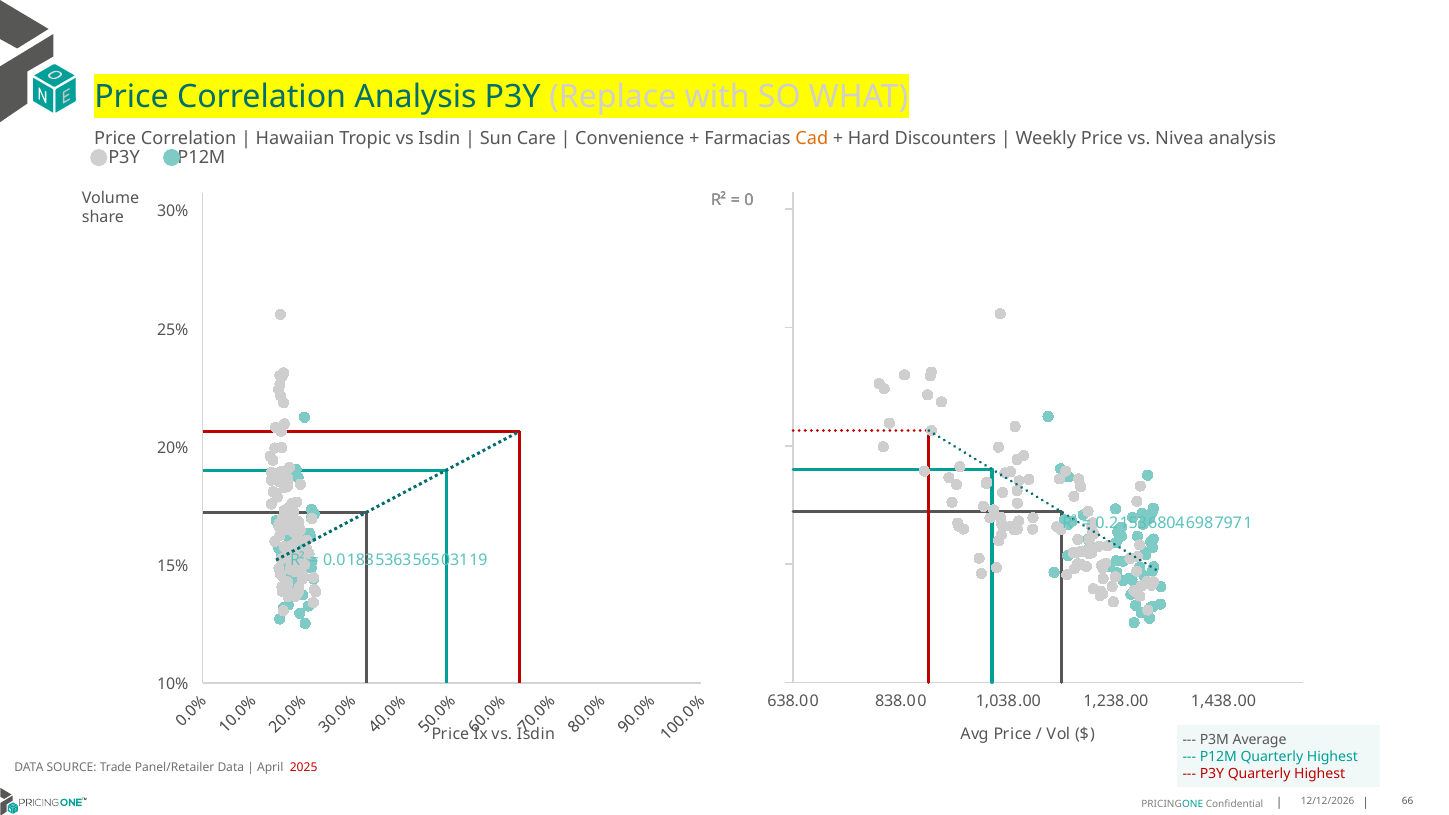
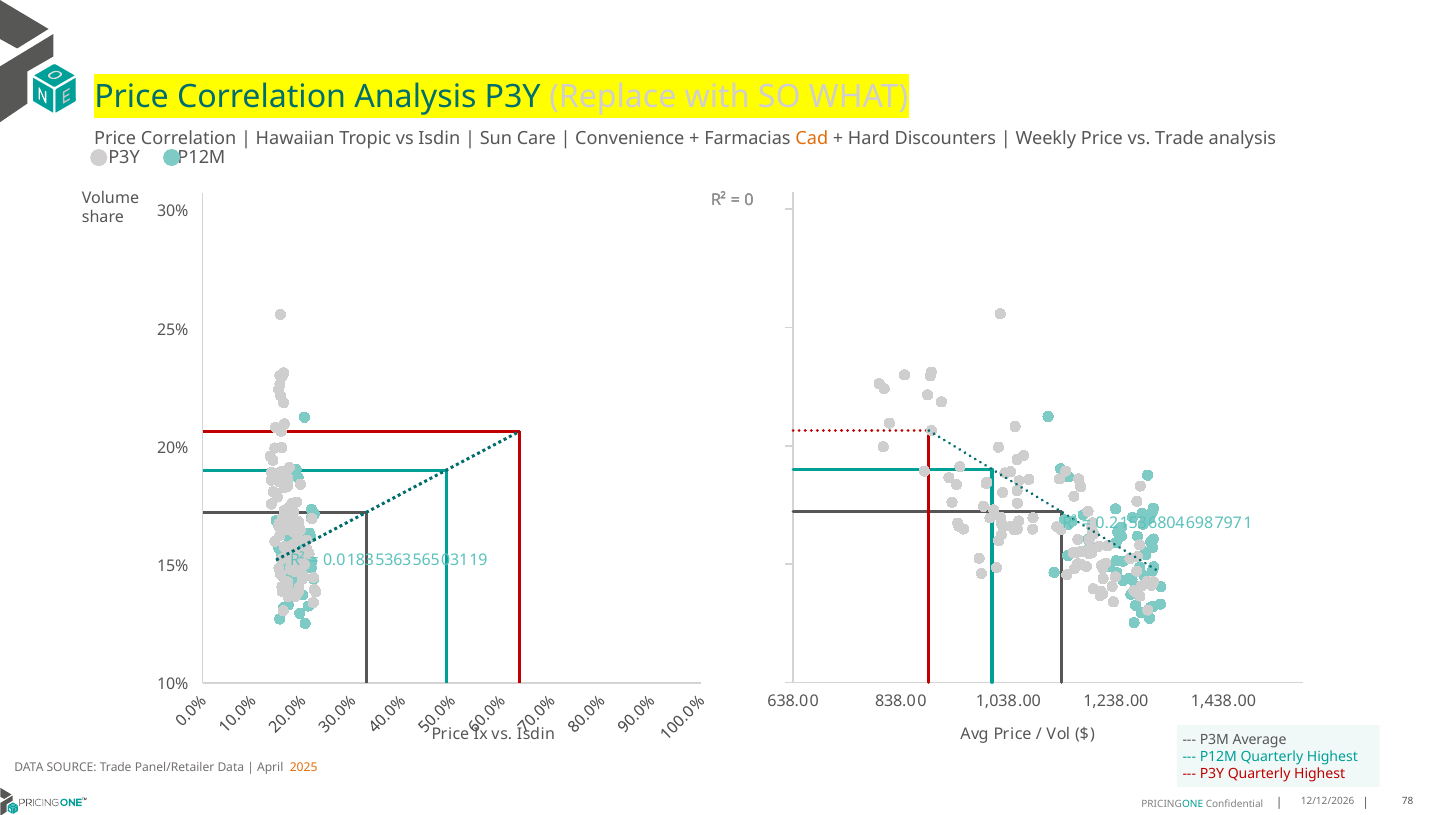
vs Nivea: Nivea -> Trade
2025 colour: red -> orange
66: 66 -> 78
